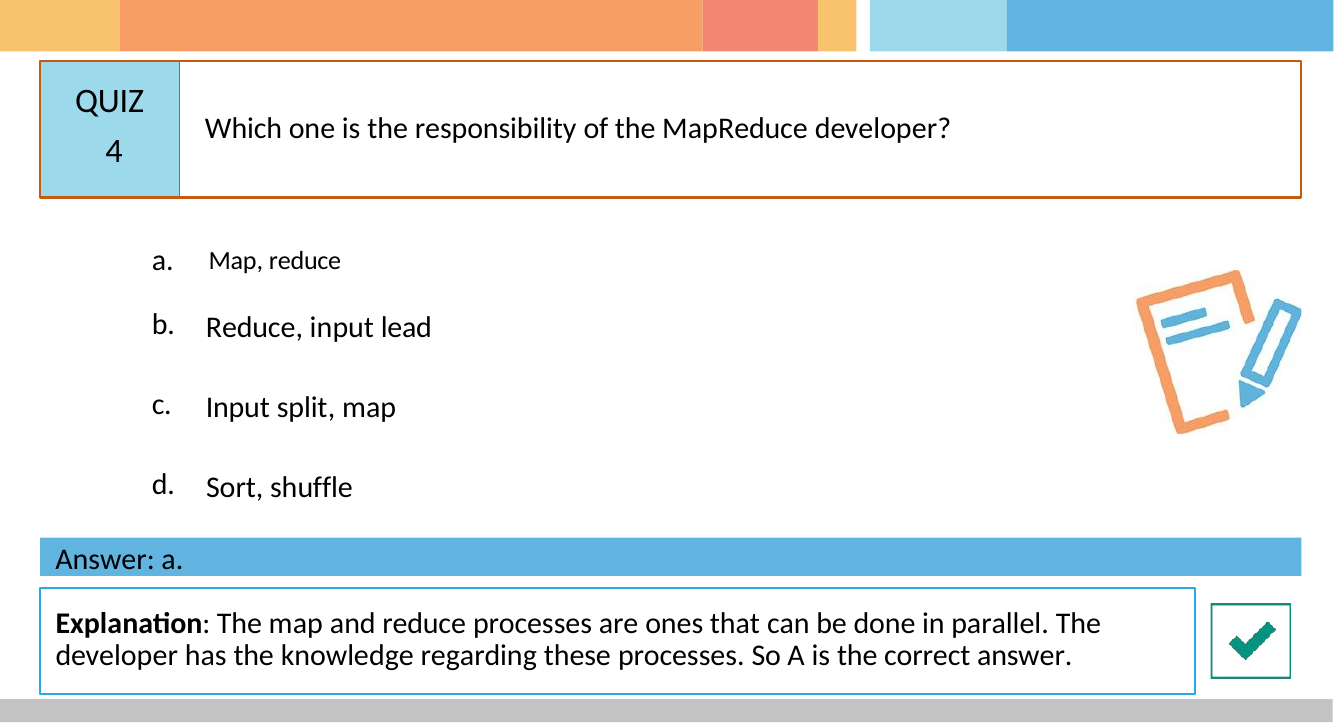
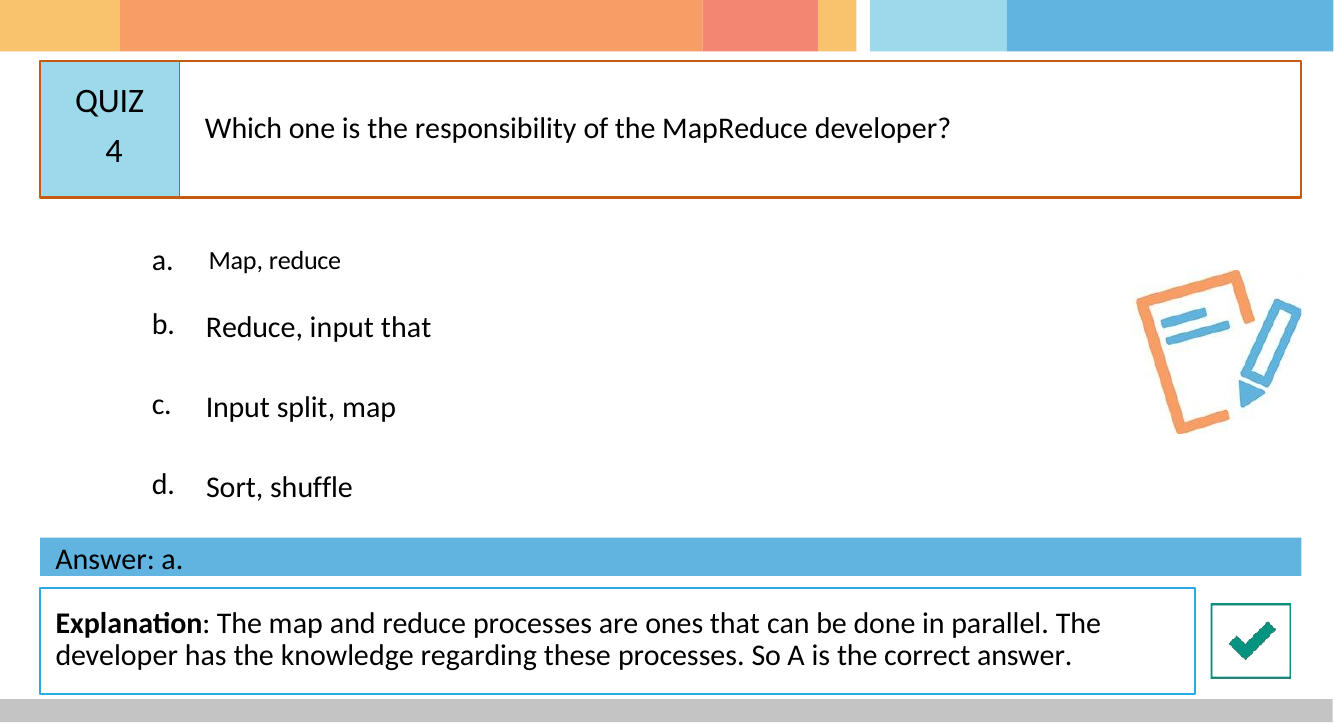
input lead: lead -> that
